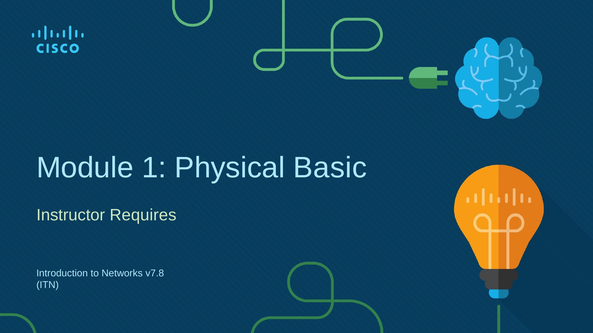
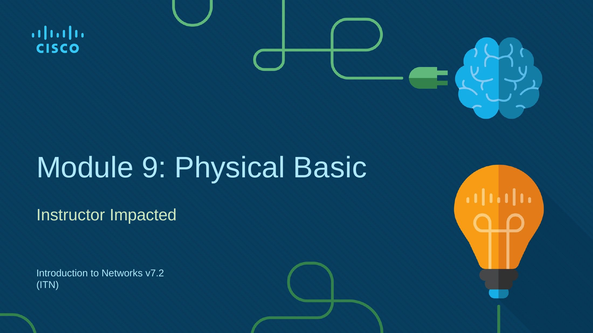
1: 1 -> 9
Requires: Requires -> Impacted
v7.8: v7.8 -> v7.2
